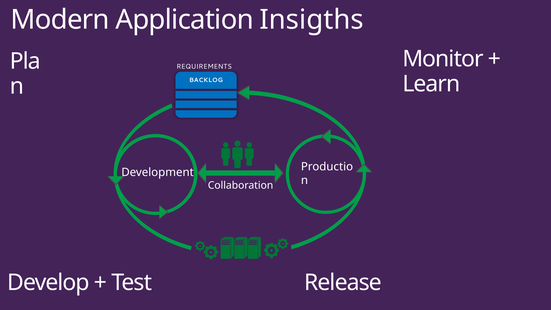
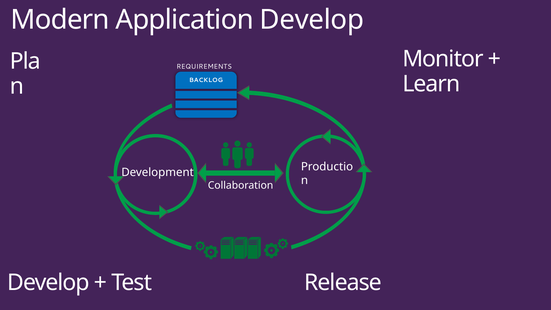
Application Insigths: Insigths -> Develop
